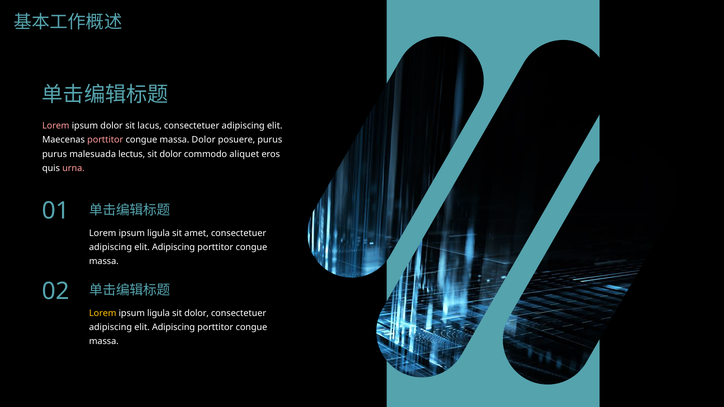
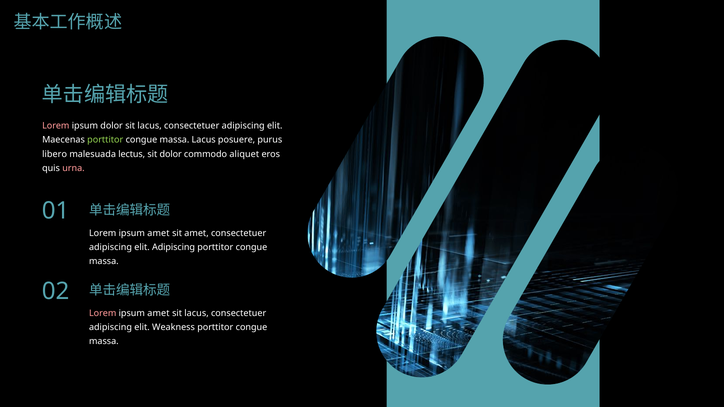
porttitor at (105, 140) colour: pink -> light green
massa Dolor: Dolor -> Lacus
purus at (55, 154): purus -> libero
ligula at (159, 233): ligula -> amet
Lorem at (103, 313) colour: yellow -> pink
ligula at (159, 313): ligula -> amet
dolor at (197, 313): dolor -> lacus
Adipiscing at (174, 327): Adipiscing -> Weakness
